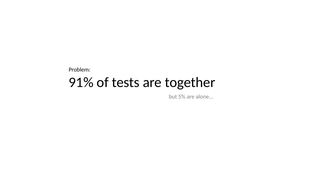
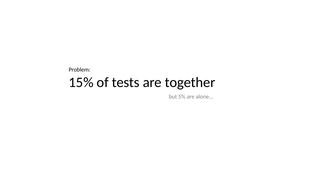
91%: 91% -> 15%
